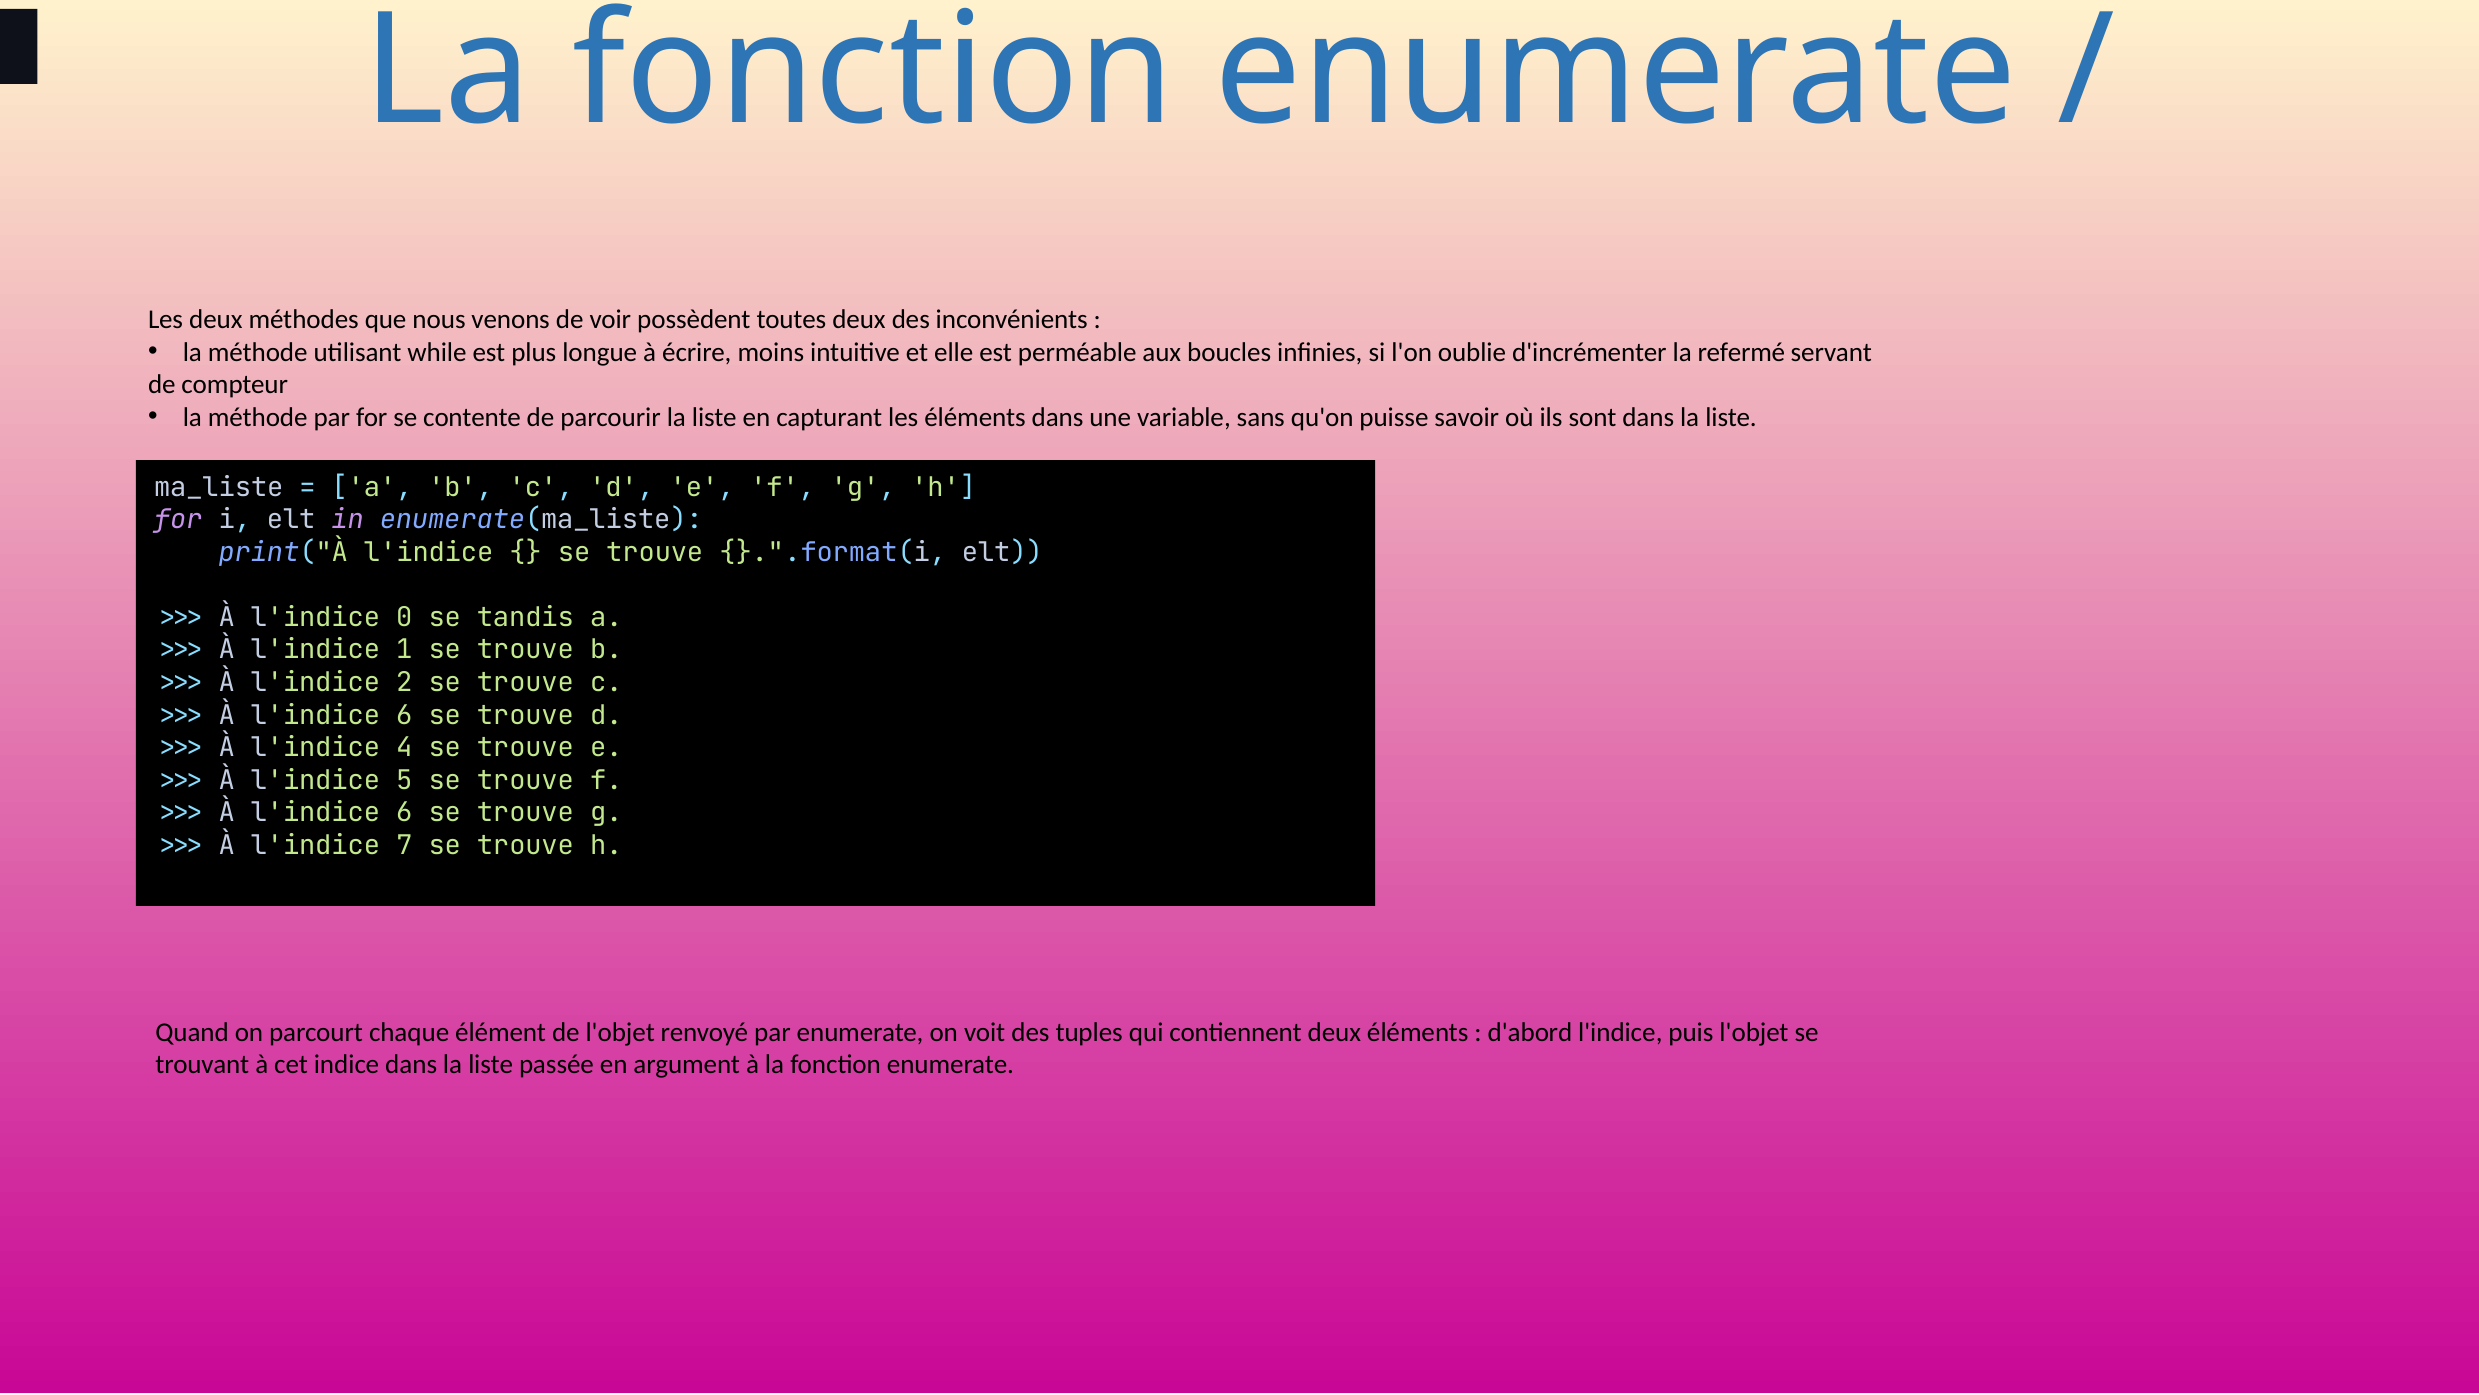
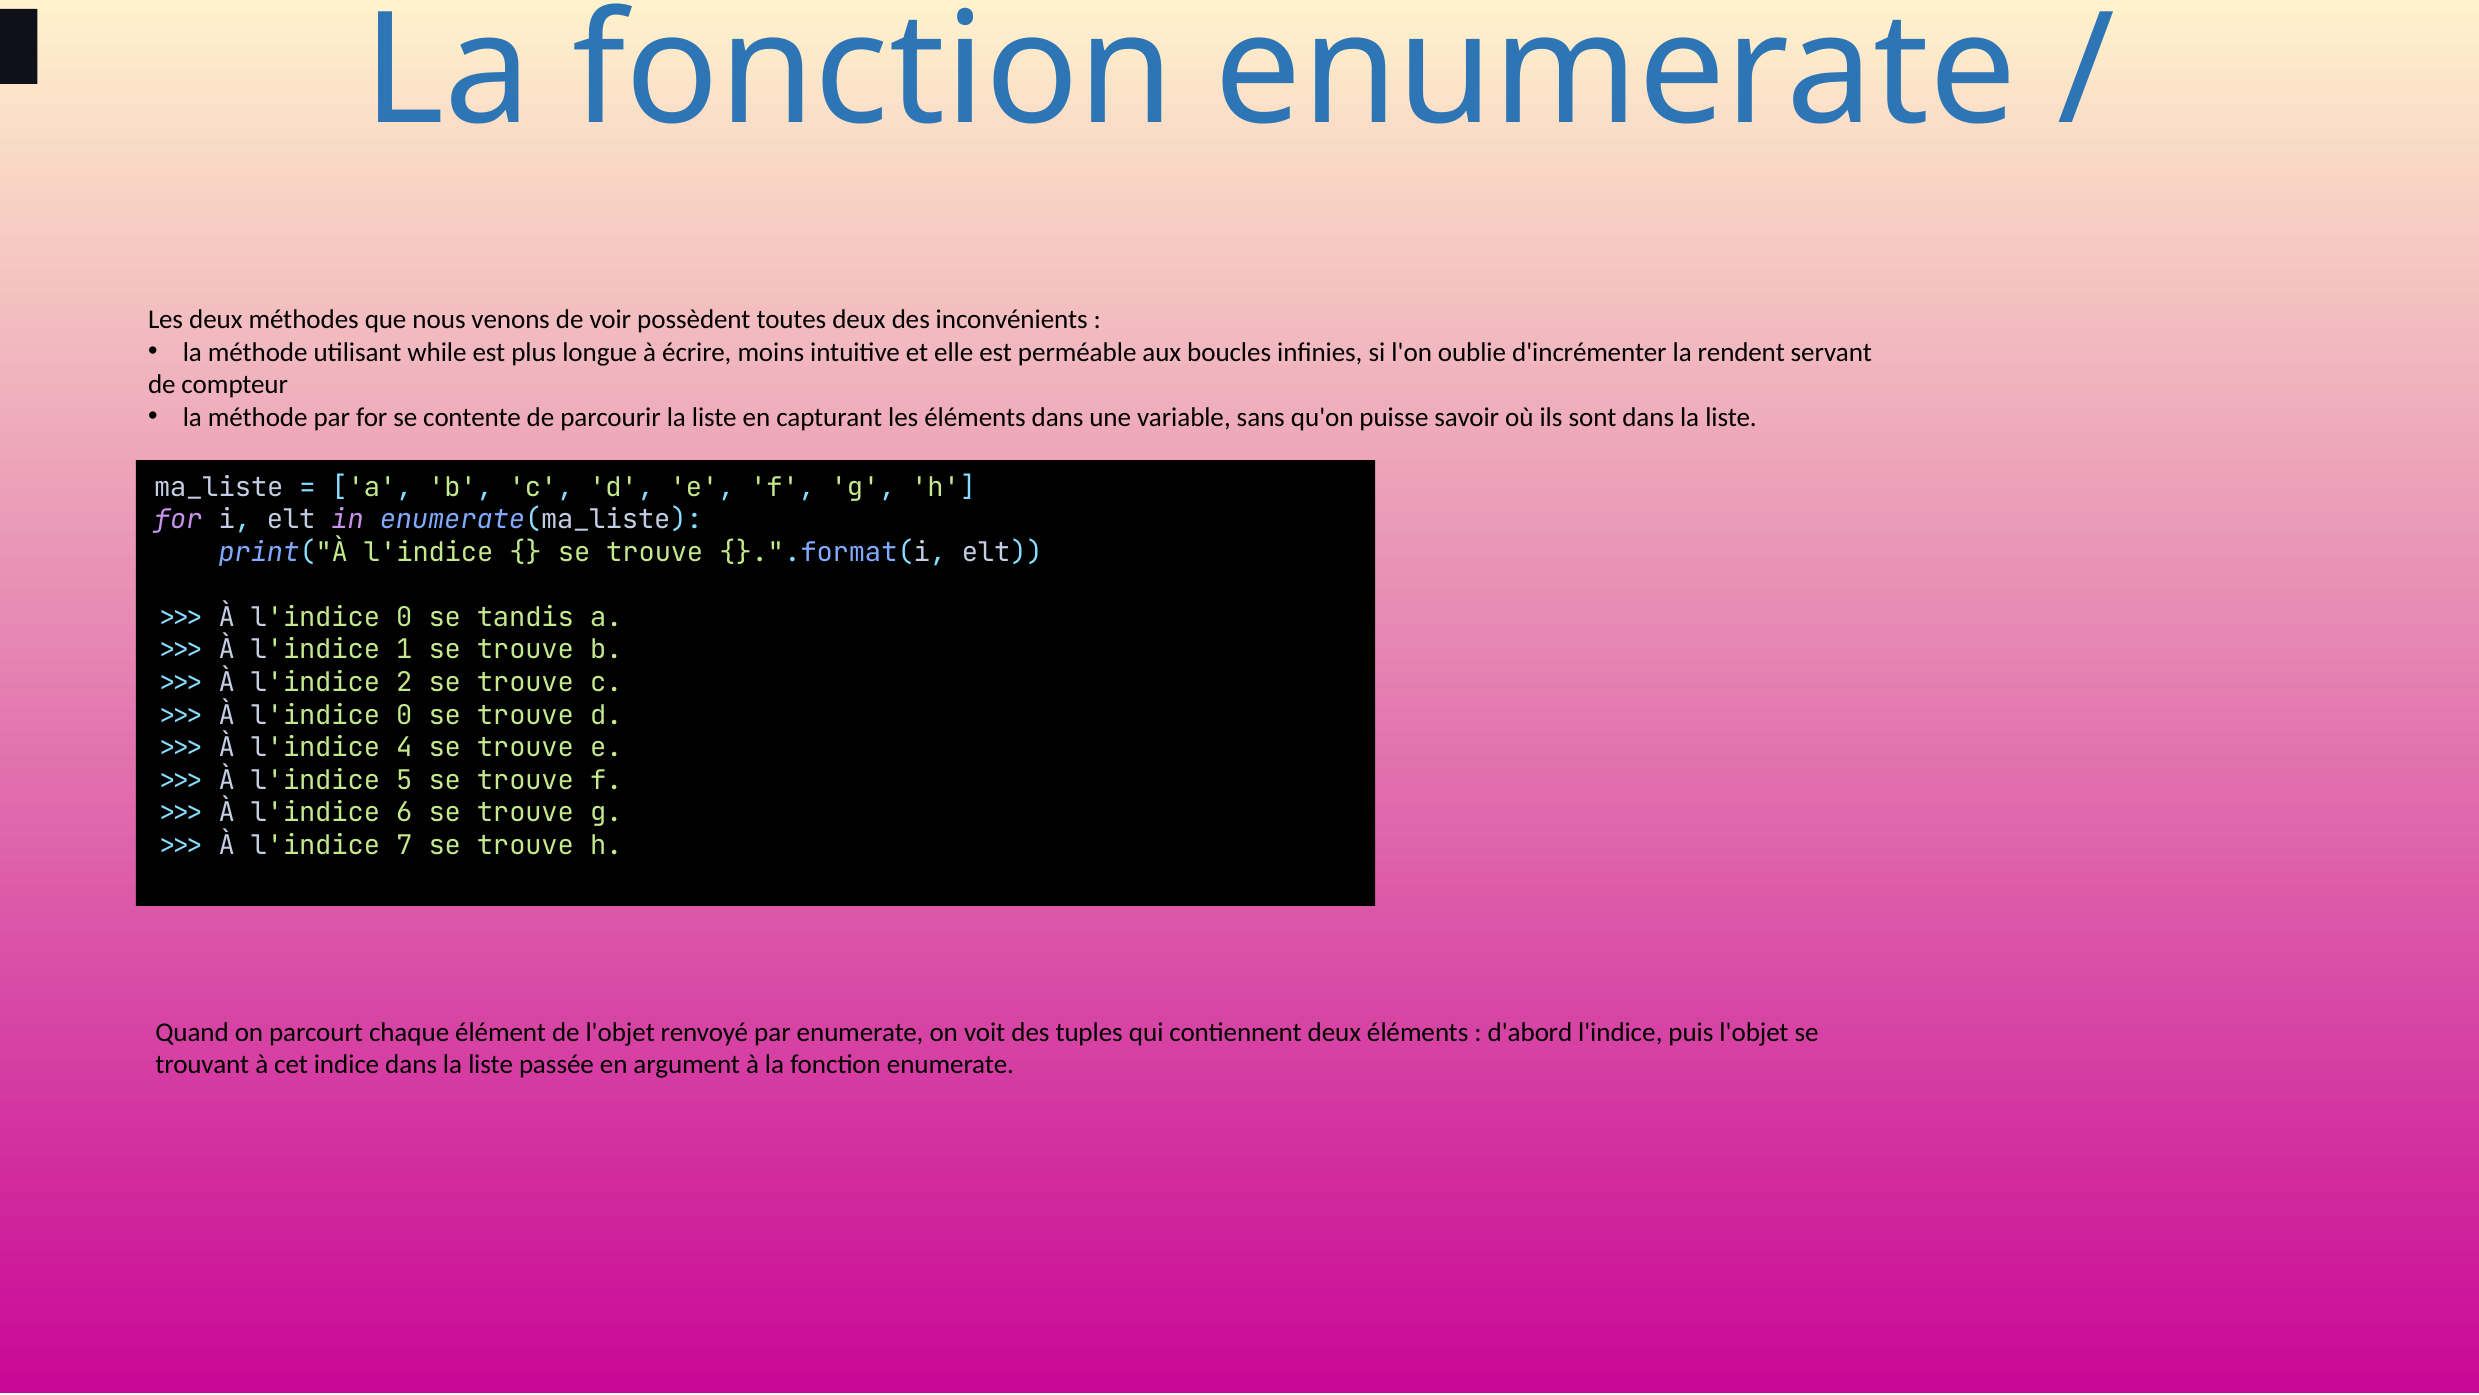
refermé: refermé -> rendent
6 at (404, 715): 6 -> 0
